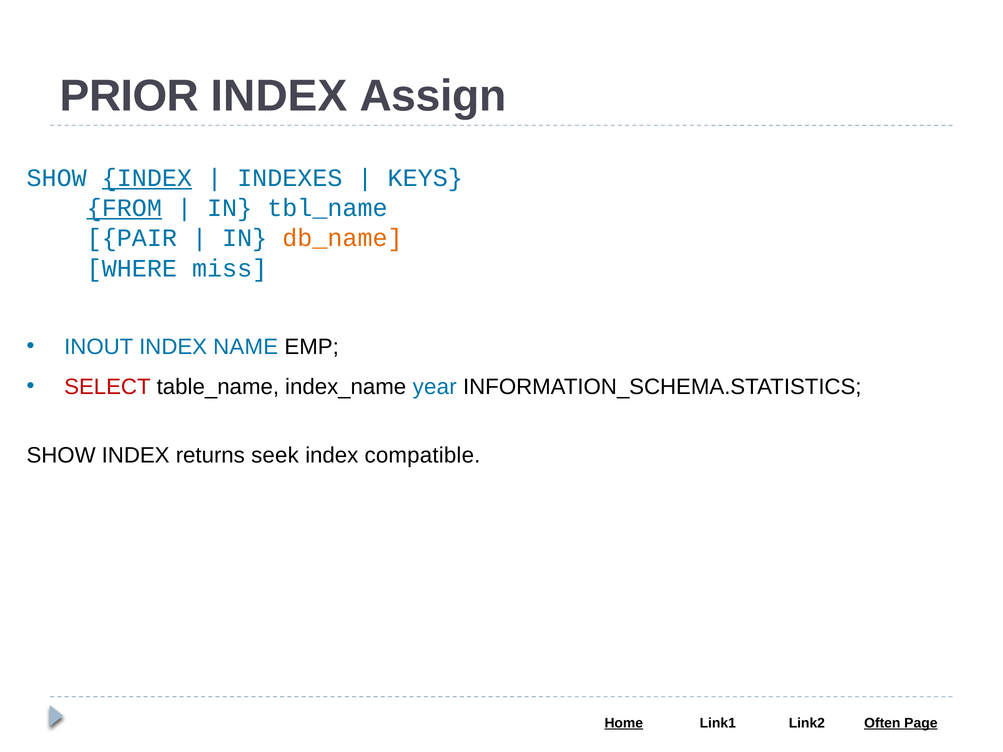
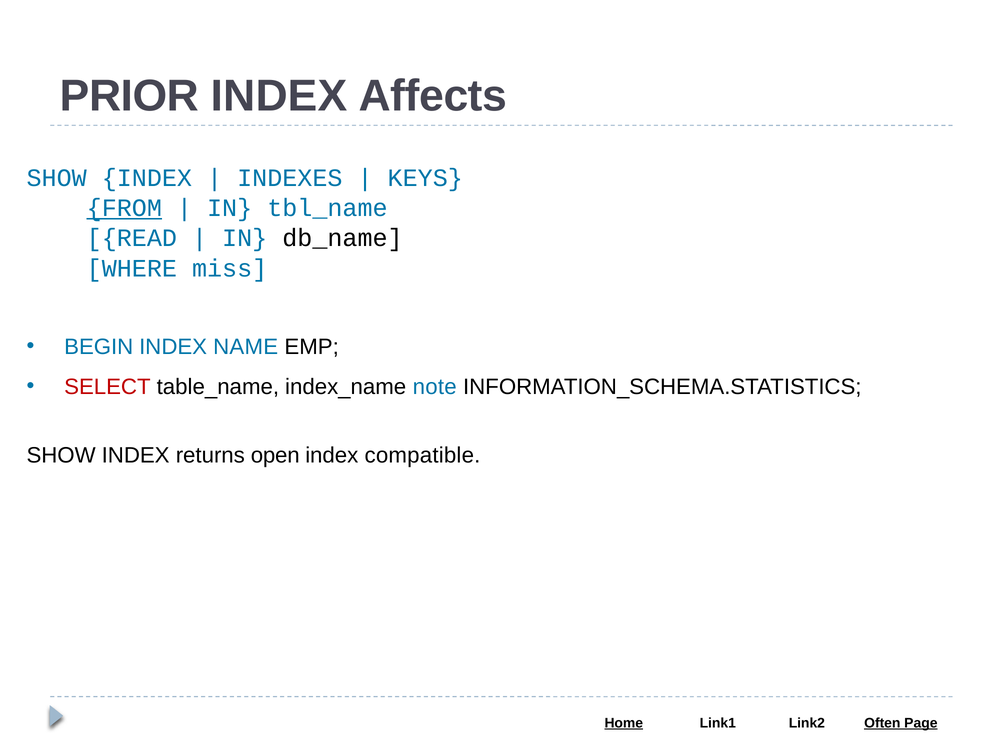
Assign: Assign -> Affects
INDEX at (147, 178) underline: present -> none
PAIR: PAIR -> READ
db_name colour: orange -> black
INOUT: INOUT -> BEGIN
year: year -> note
seek: seek -> open
